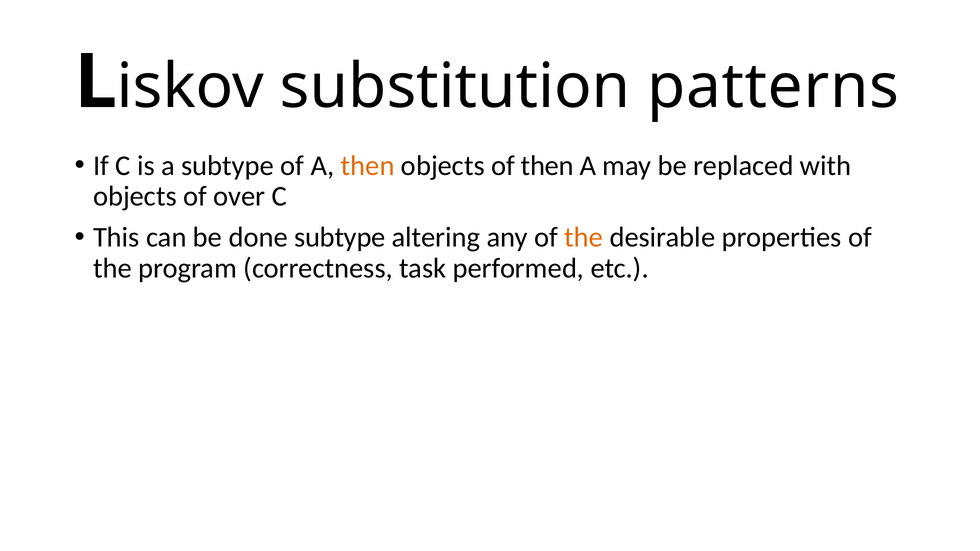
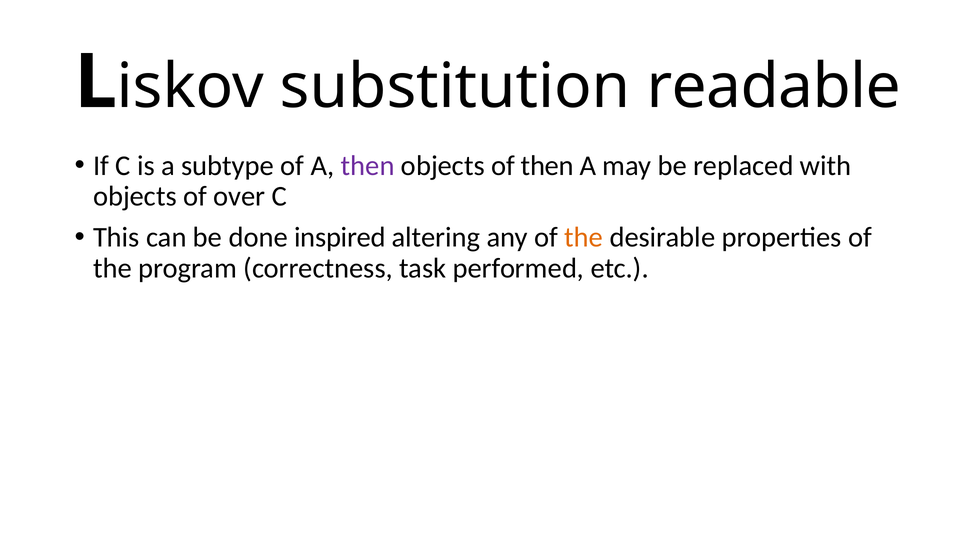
patterns: patterns -> readable
then at (368, 166) colour: orange -> purple
done subtype: subtype -> inspired
